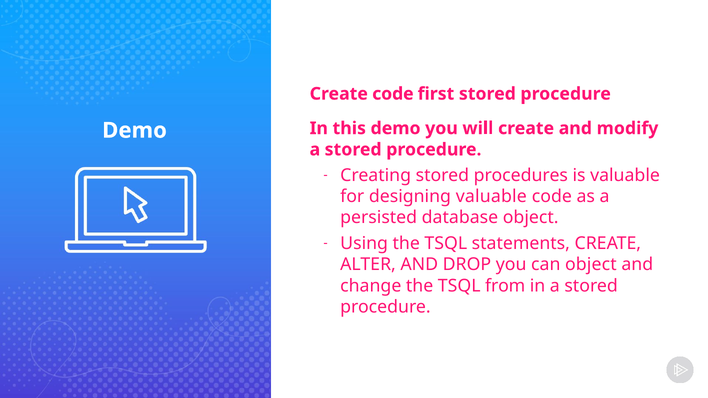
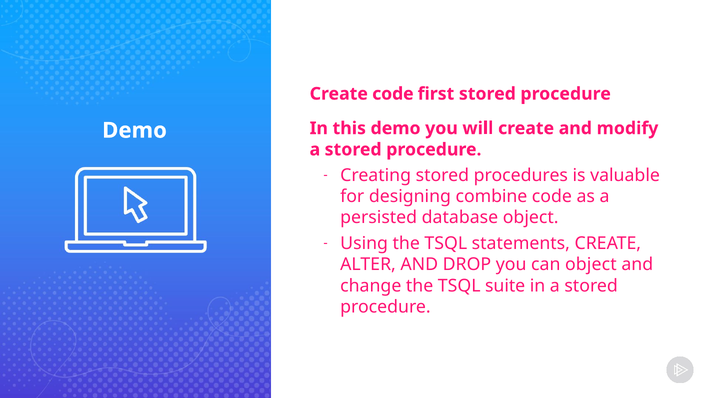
designing valuable: valuable -> combine
from: from -> suite
